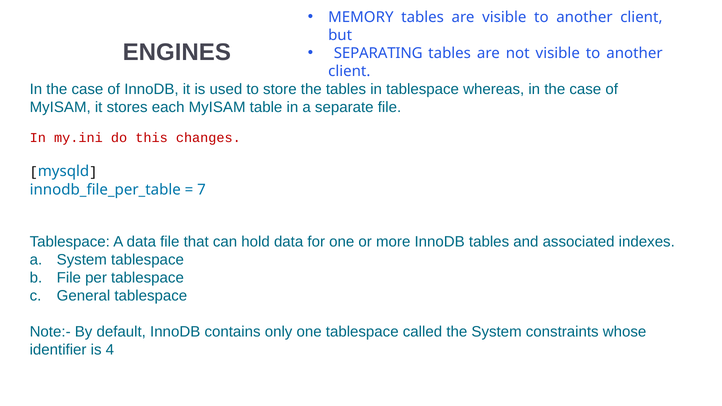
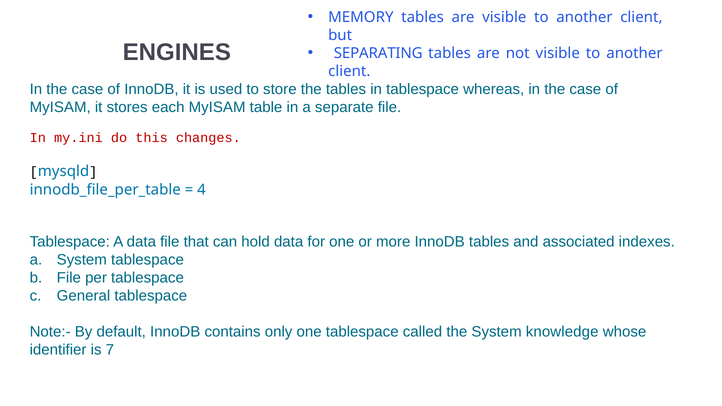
7: 7 -> 4
constraints: constraints -> knowledge
4: 4 -> 7
